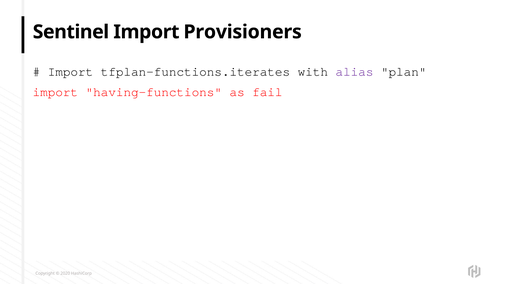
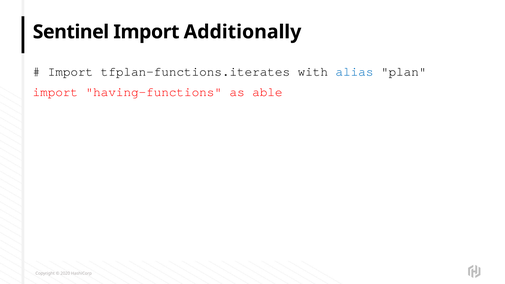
Provisioners: Provisioners -> Additionally
alias colour: purple -> blue
fail: fail -> able
